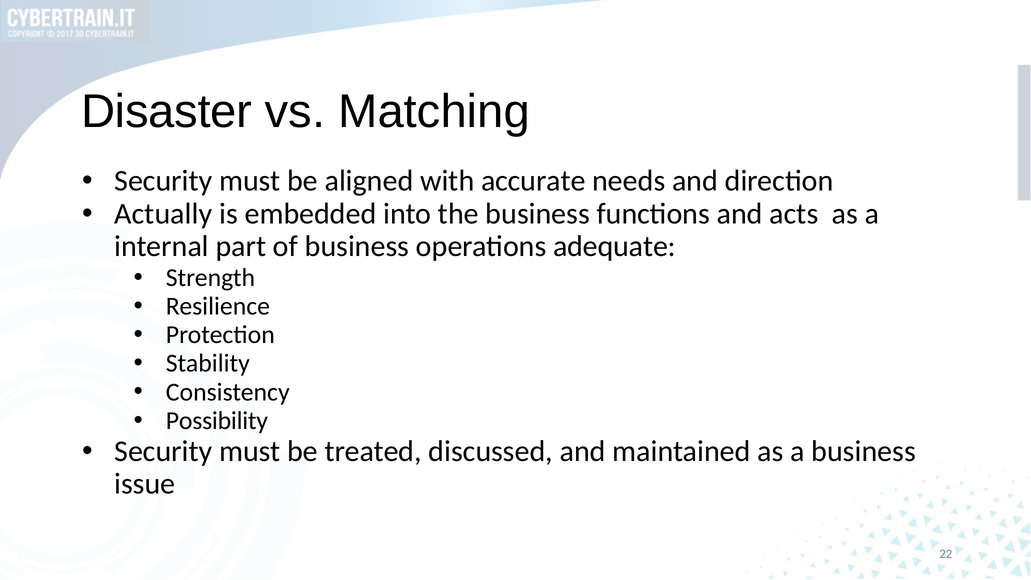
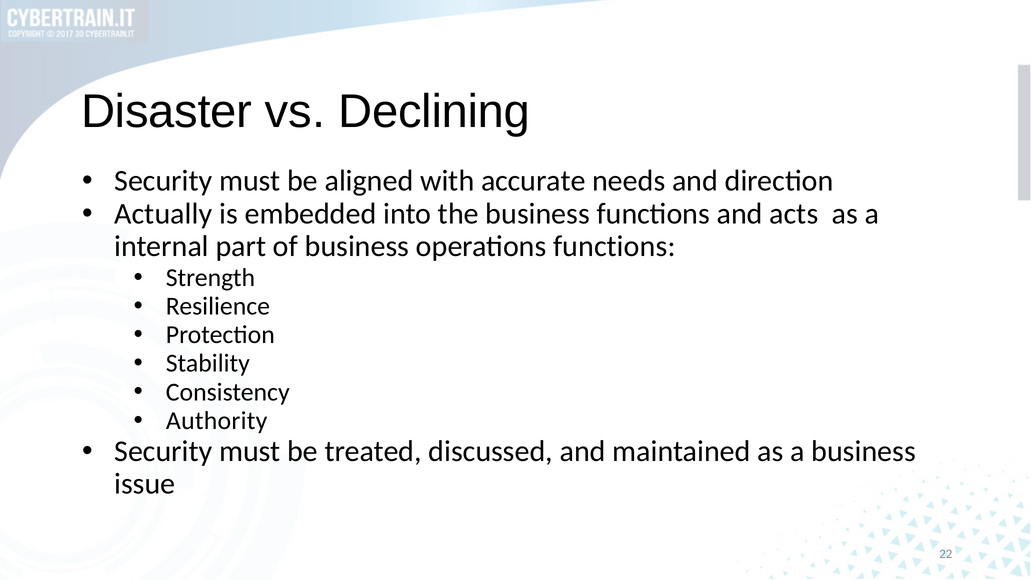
Matching: Matching -> Declining
operations adequate: adequate -> functions
Possibility: Possibility -> Authority
